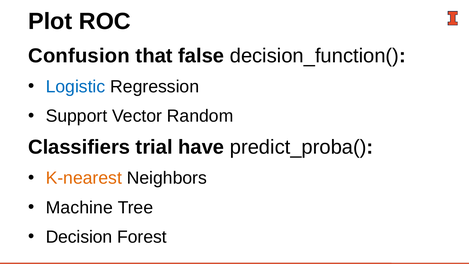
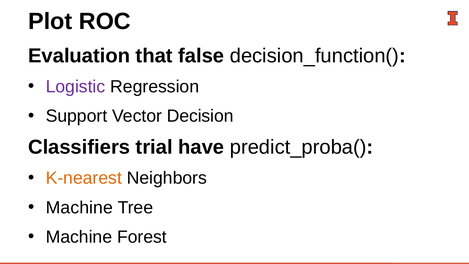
Confusion: Confusion -> Evaluation
Logistic colour: blue -> purple
Random: Random -> Decision
Decision at (79, 237): Decision -> Machine
